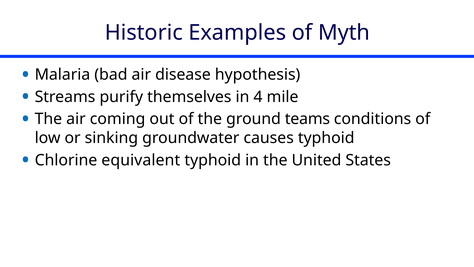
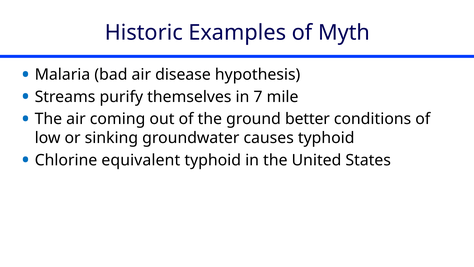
4: 4 -> 7
teams: teams -> better
